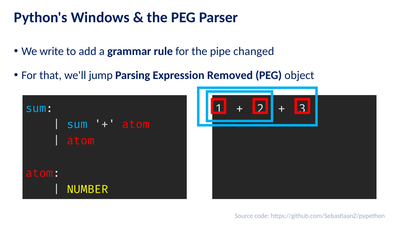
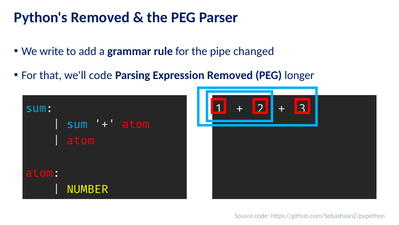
Python's Windows: Windows -> Removed
we'll jump: jump -> code
object: object -> longer
